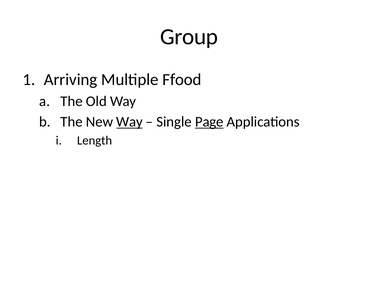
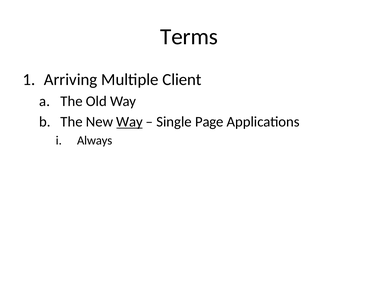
Group: Group -> Terms
Ffood: Ffood -> Client
Page underline: present -> none
Length: Length -> Always
